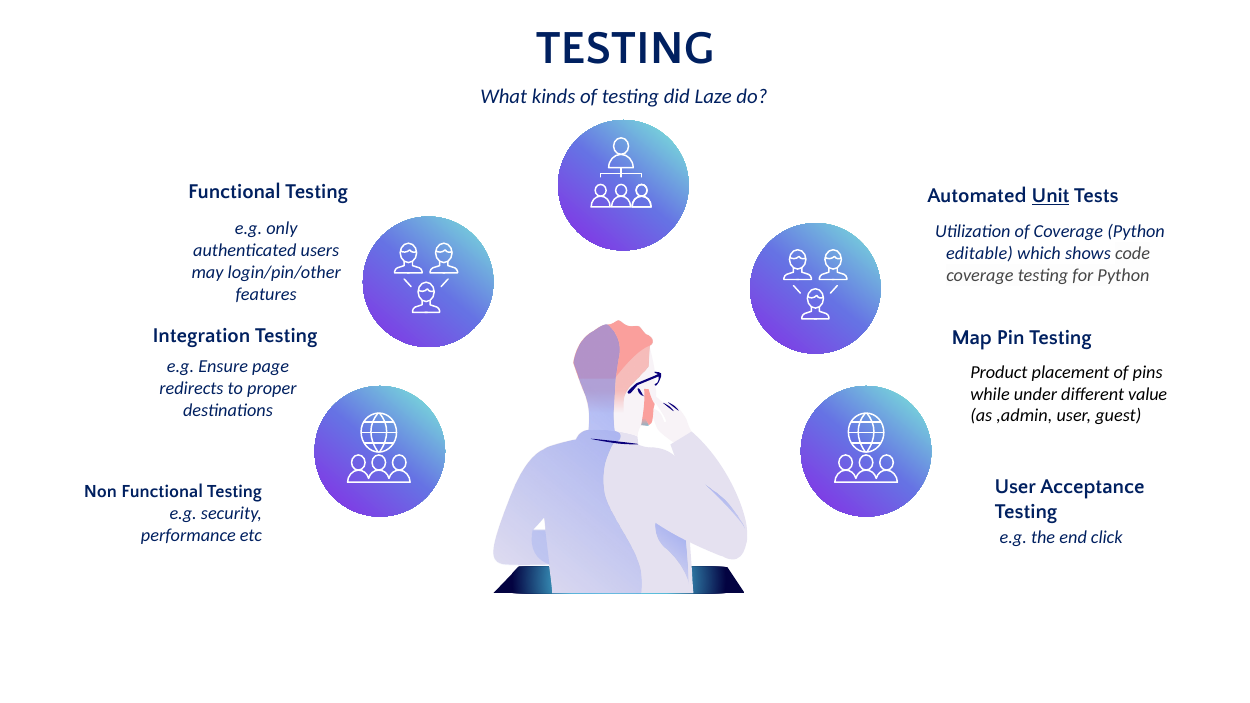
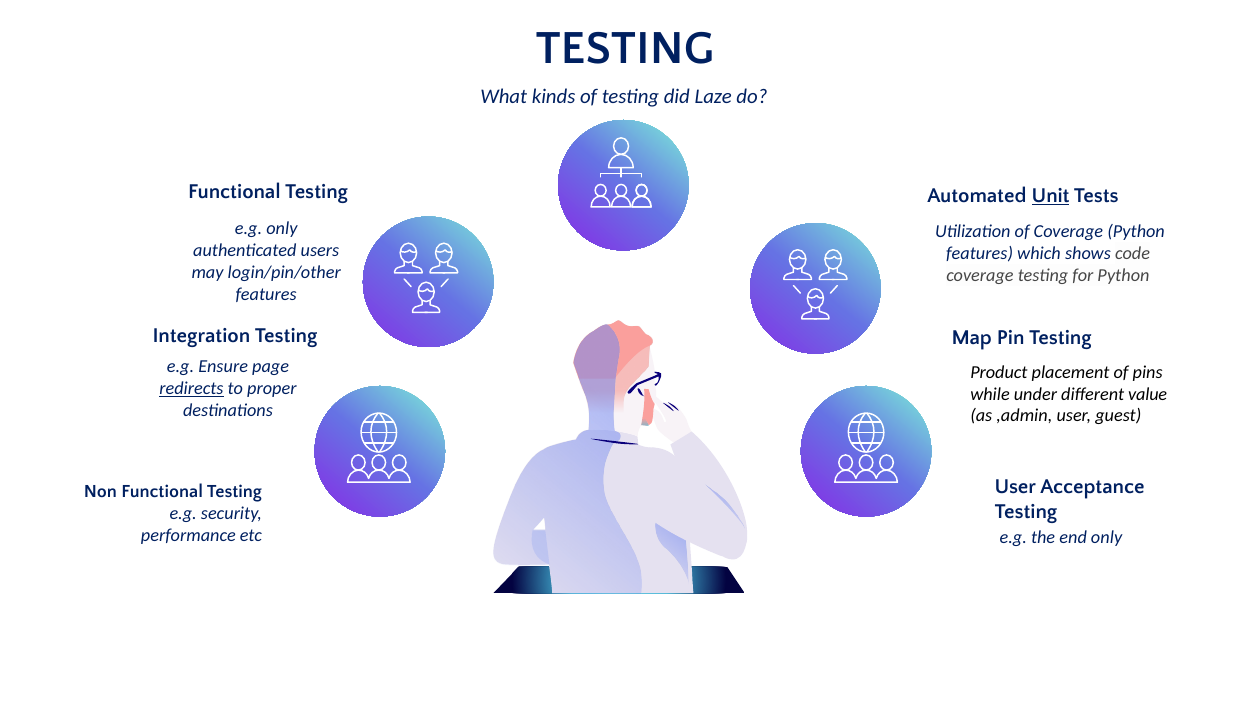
editable at (979, 253): editable -> features
redirects underline: none -> present
end click: click -> only
